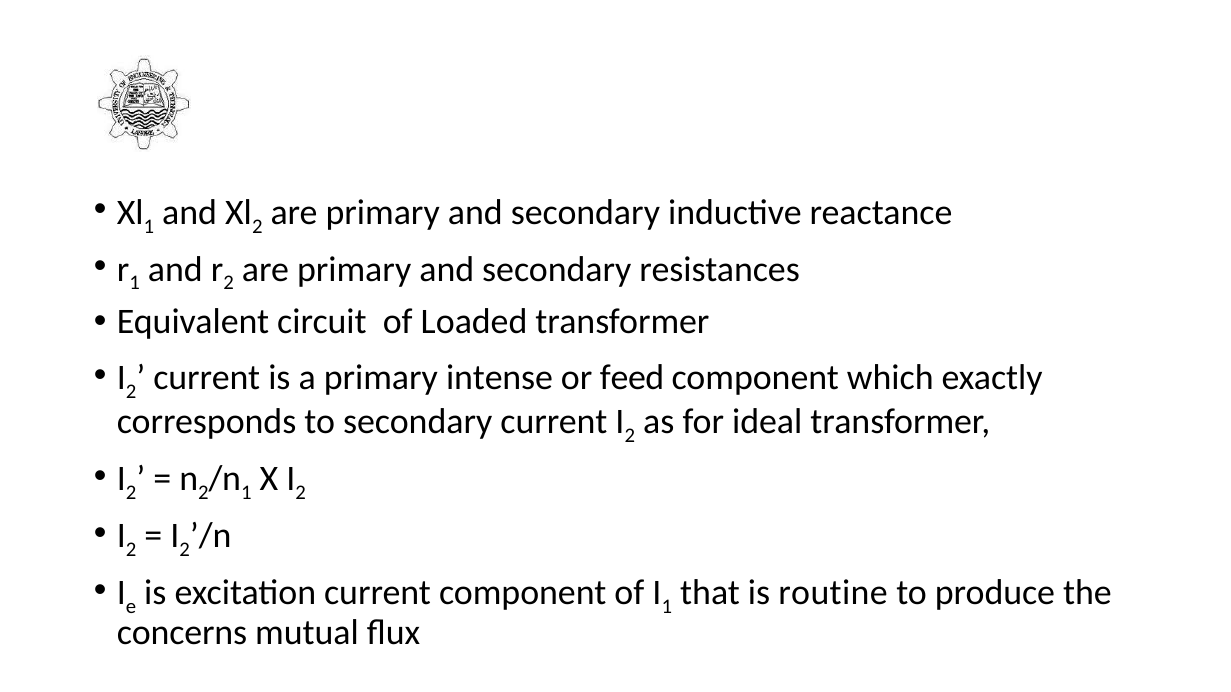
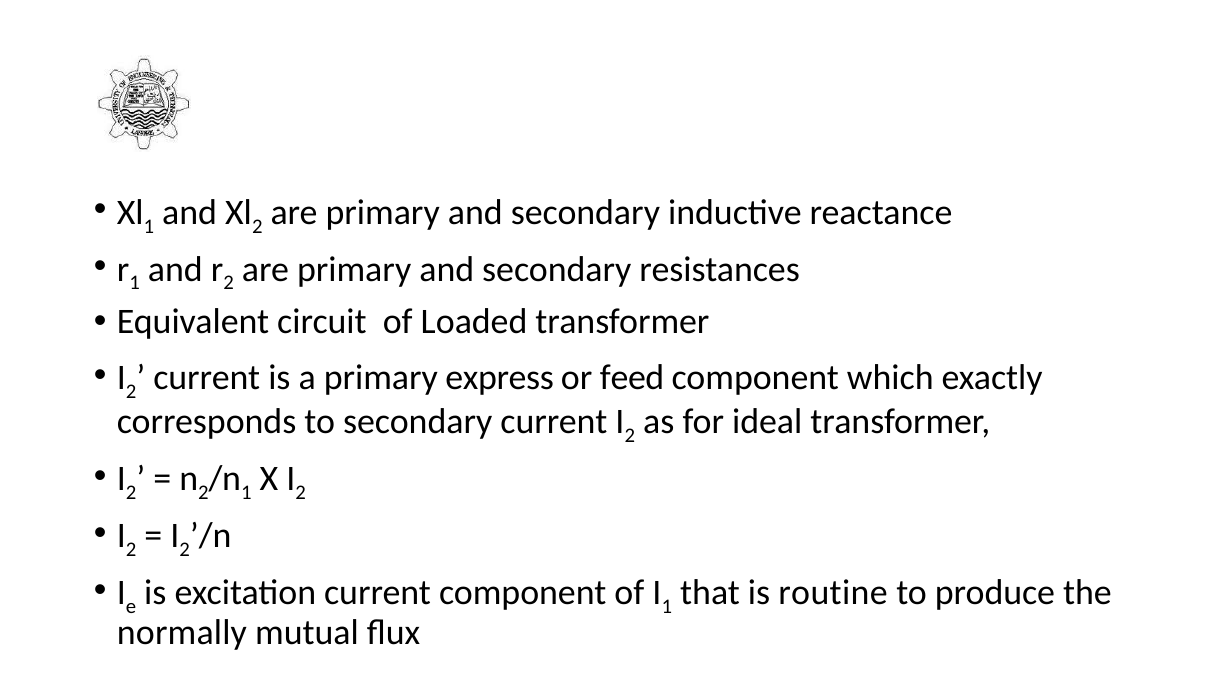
intense: intense -> express
concerns: concerns -> normally
